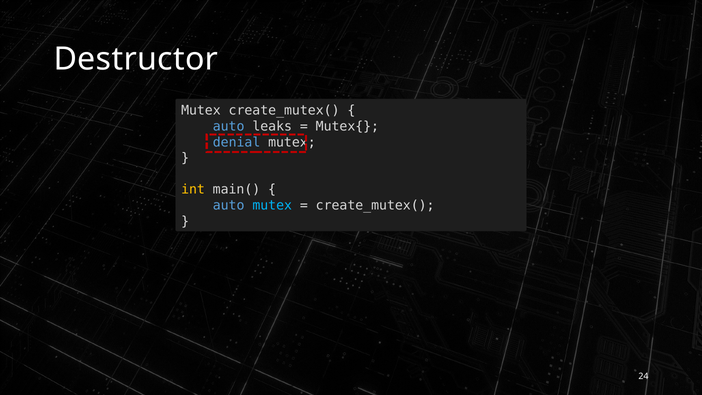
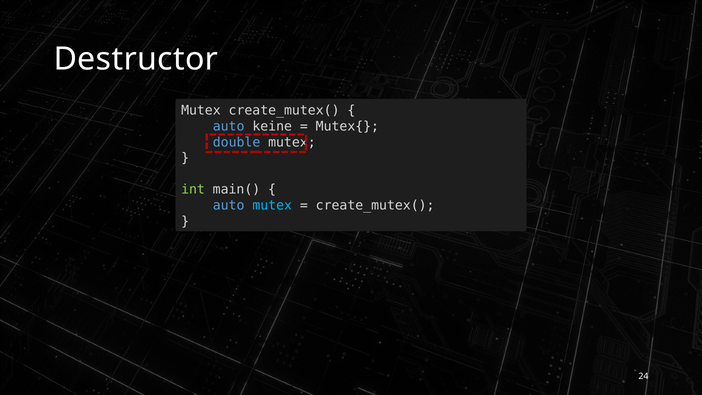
leaks: leaks -> keine
denial: denial -> double
int colour: yellow -> light green
